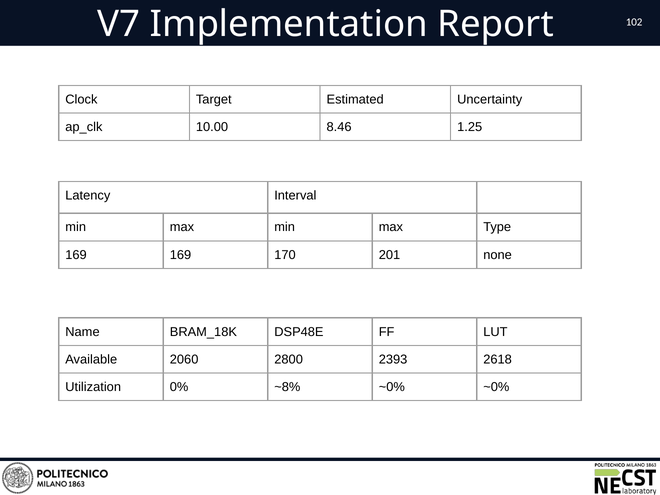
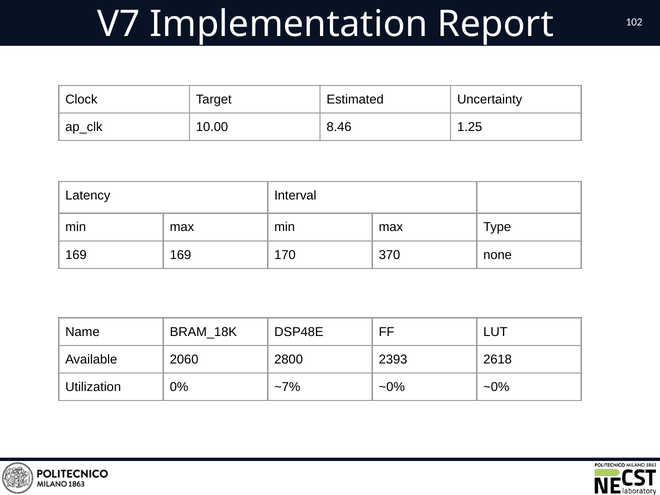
201: 201 -> 370
~8%: ~8% -> ~7%
